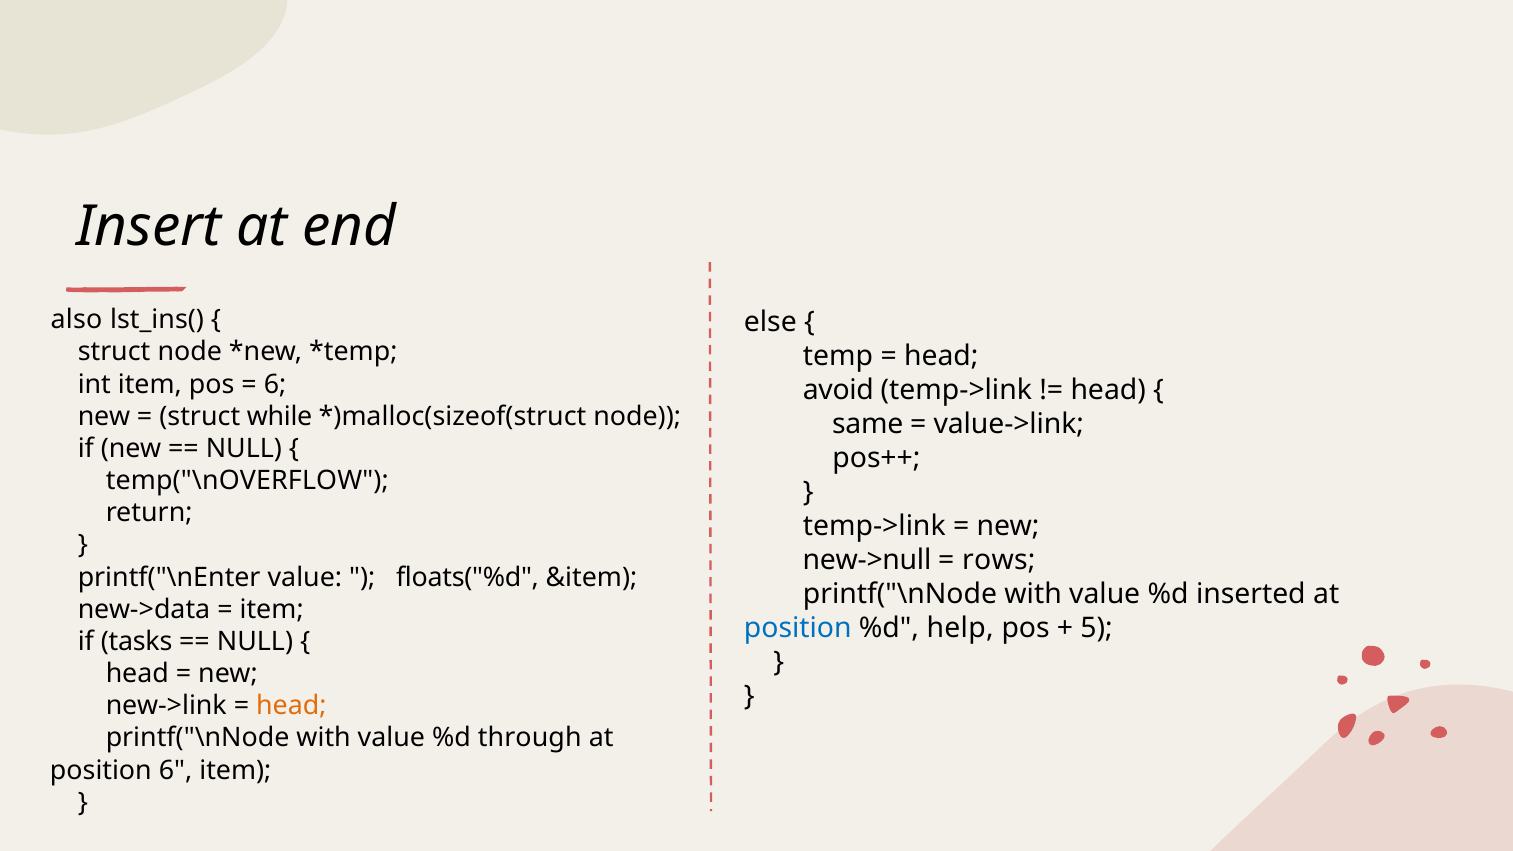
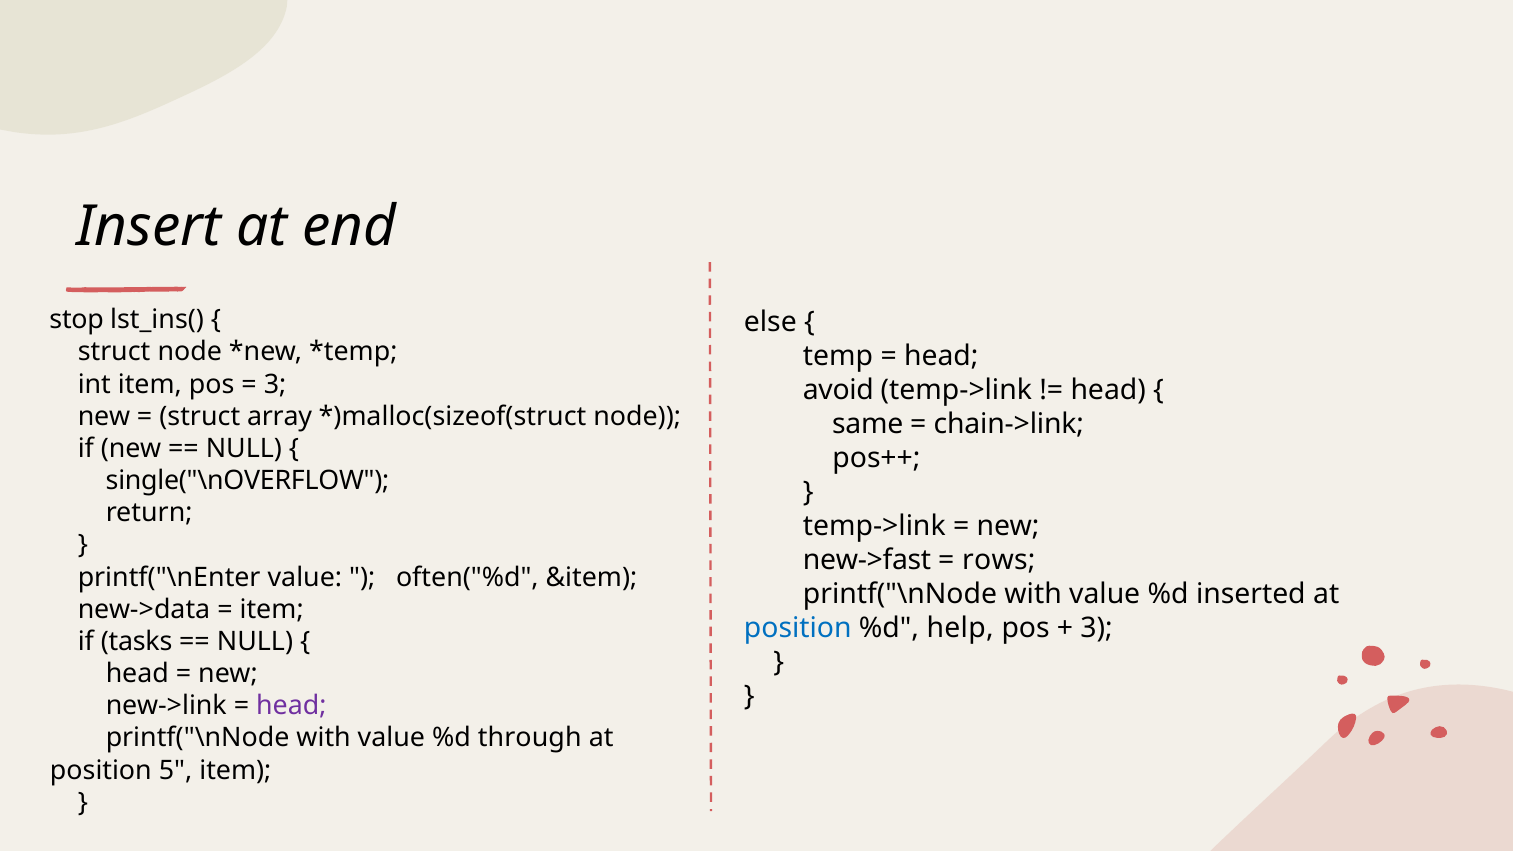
also: also -> stop
6 at (275, 384): 6 -> 3
while: while -> array
value->link: value->link -> chain->link
temp("\nOVERFLOW: temp("\nOVERFLOW -> single("\nOVERFLOW
new->null: new->null -> new->fast
floats("%d: floats("%d -> often("%d
5 at (1097, 628): 5 -> 3
head at (291, 706) colour: orange -> purple
position 6: 6 -> 5
